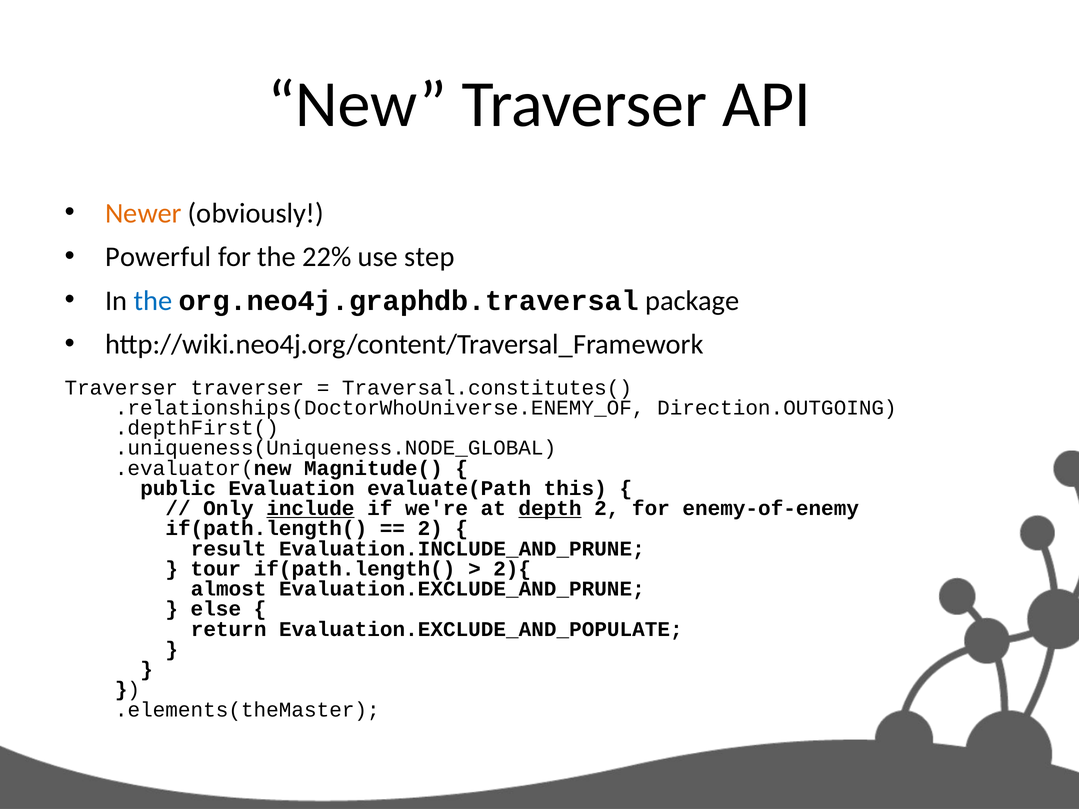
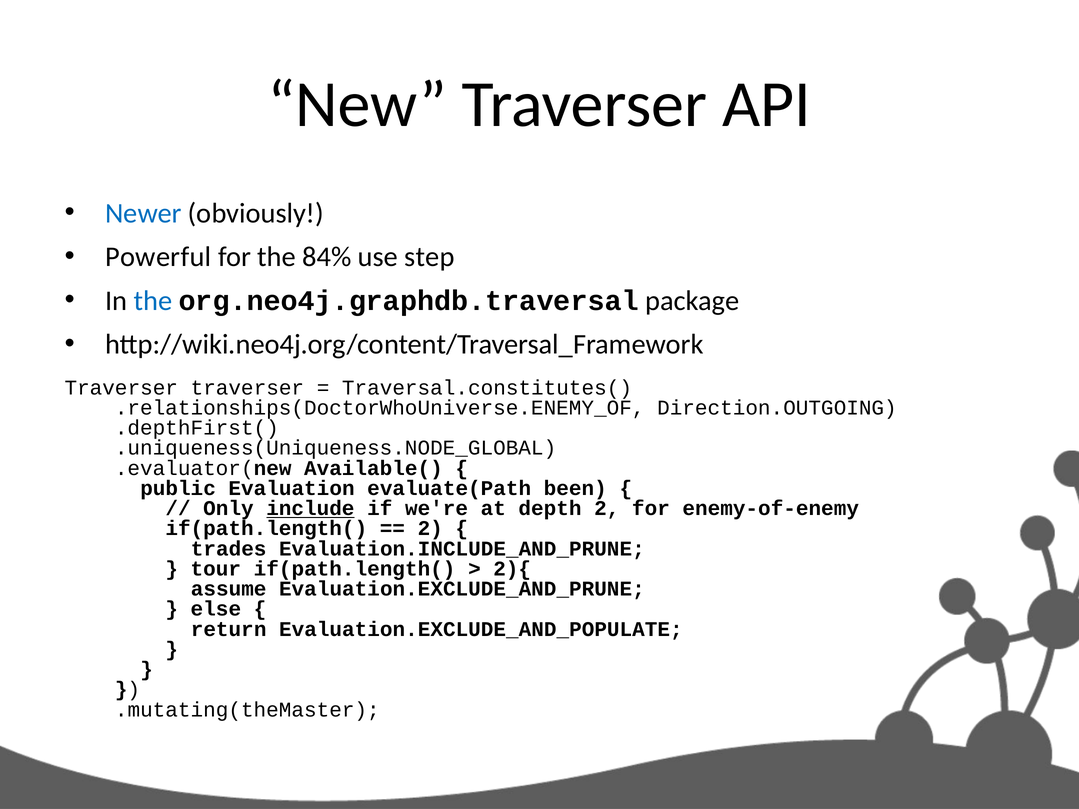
Newer colour: orange -> blue
22%: 22% -> 84%
Magnitude(: Magnitude( -> Available(
this: this -> been
depth underline: present -> none
result: result -> trades
almost: almost -> assume
.elements(theMaster: .elements(theMaster -> .mutating(theMaster
